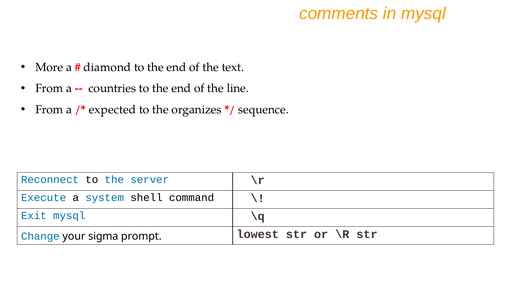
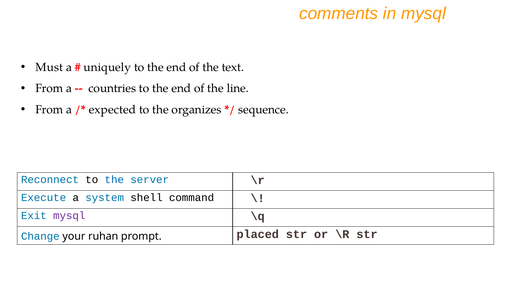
More: More -> Must
diamond: diamond -> uniquely
mysql at (69, 216) colour: blue -> purple
sigma: sigma -> ruhan
lowest: lowest -> placed
